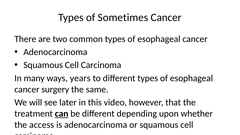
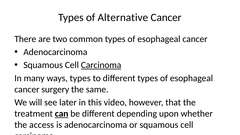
Sometimes: Sometimes -> Alternative
Carcinoma at (101, 65) underline: none -> present
ways years: years -> types
